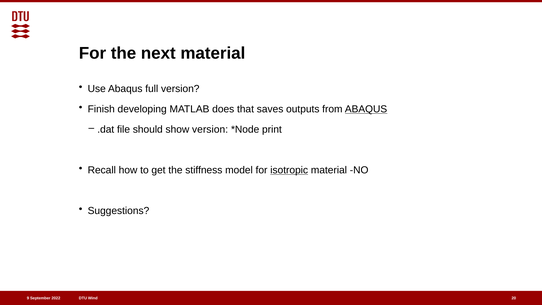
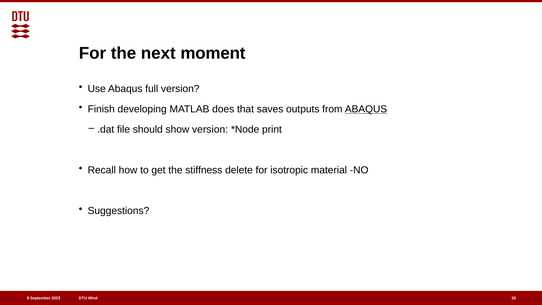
next material: material -> moment
model: model -> delete
isotropic underline: present -> none
